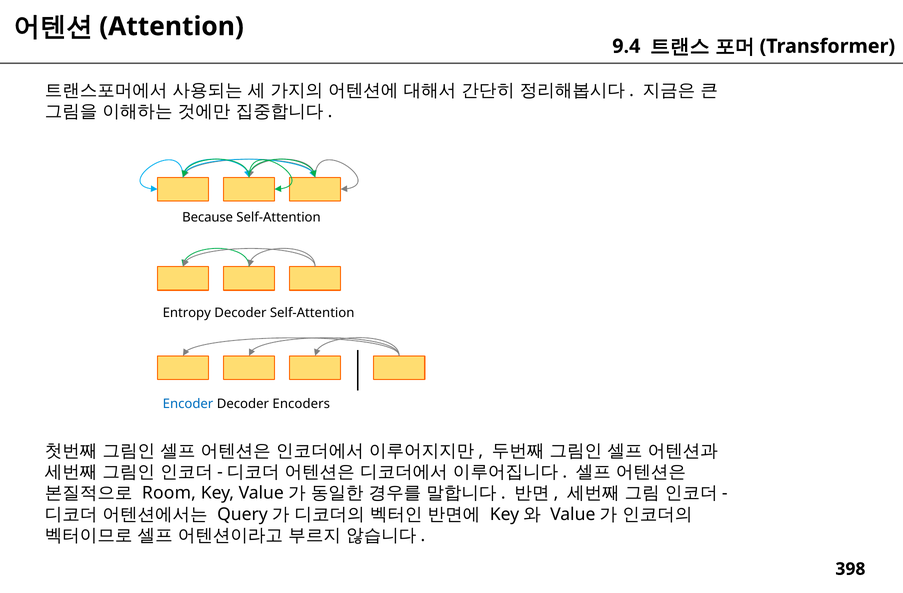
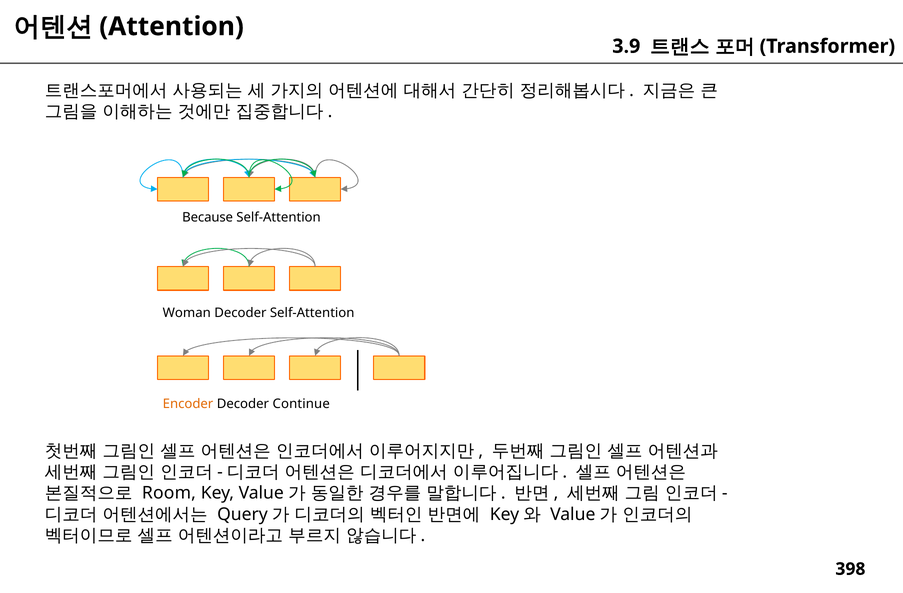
9.4: 9.4 -> 3.9
Entropy: Entropy -> Woman
Encoder colour: blue -> orange
Encoders: Encoders -> Continue
